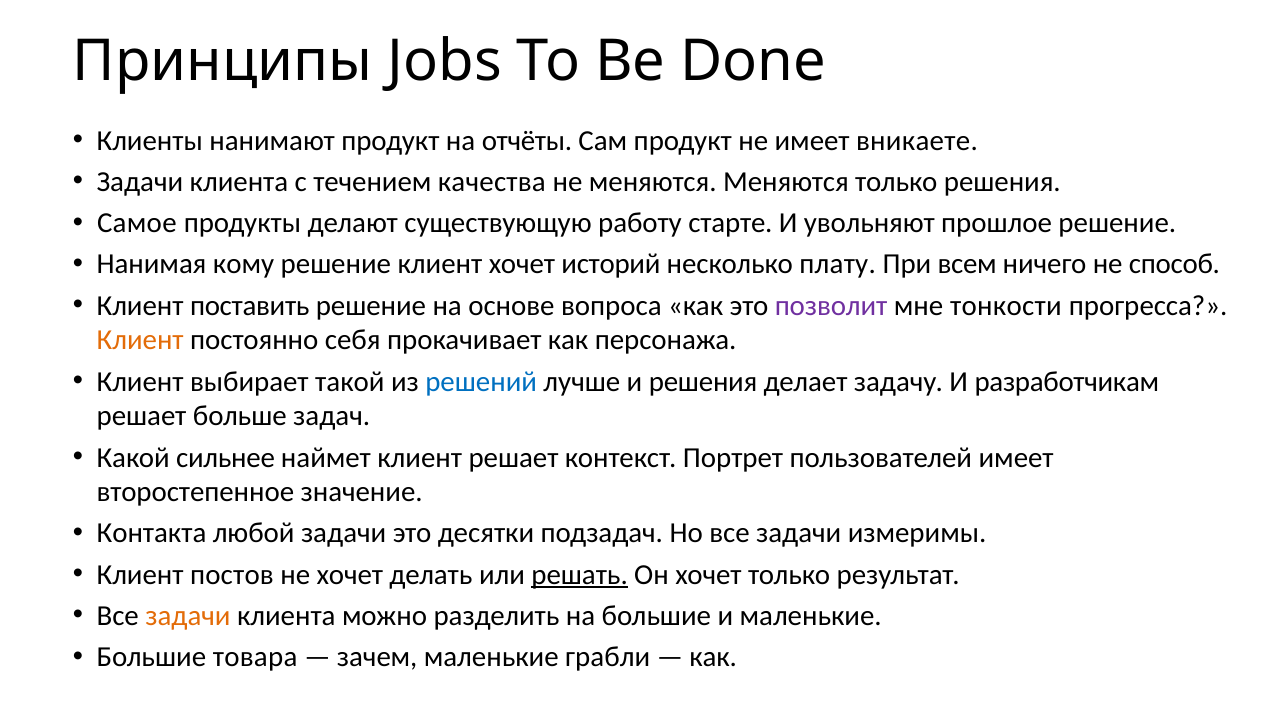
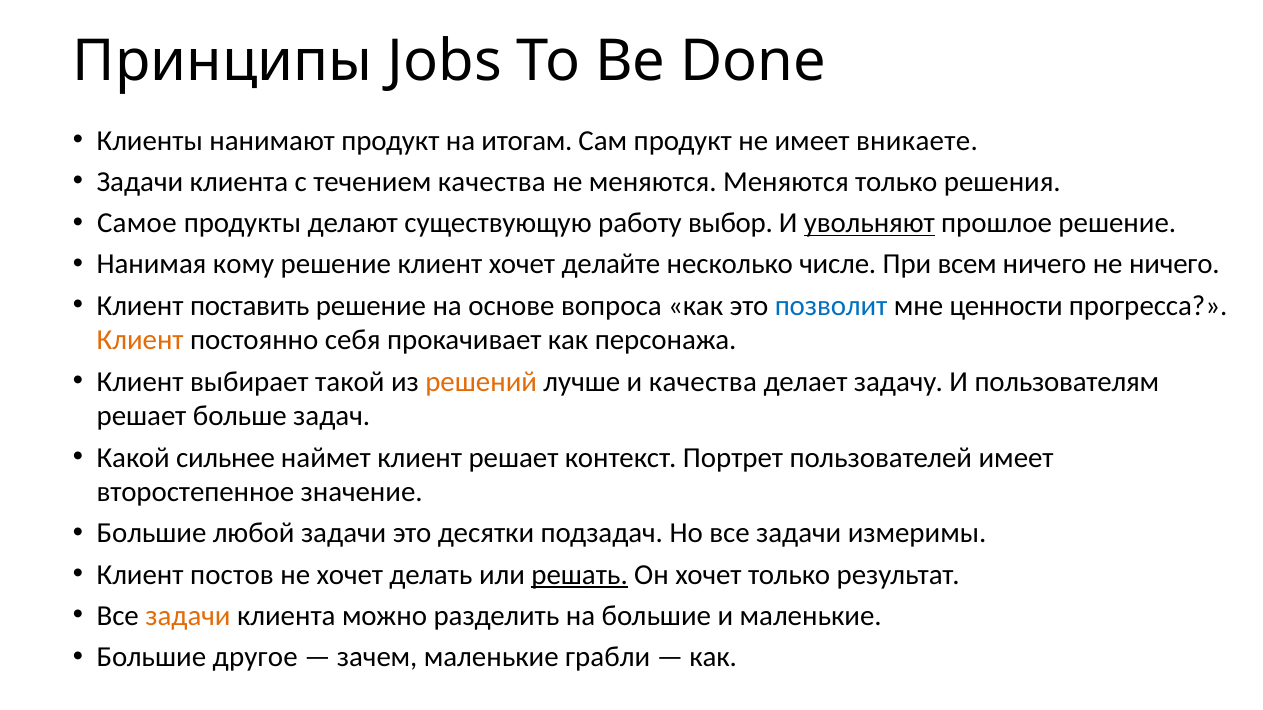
отчёты: отчёты -> итогам
старте: старте -> выбор
увольняют underline: none -> present
историй: историй -> делайте
плату: плату -> числе
не способ: способ -> ничего
позволит colour: purple -> blue
тонкости: тонкости -> ценности
решений colour: blue -> orange
и решения: решения -> качества
разработчикам: разработчикам -> пользователям
Контакта at (152, 534): Контакта -> Большие
товара: товара -> другое
